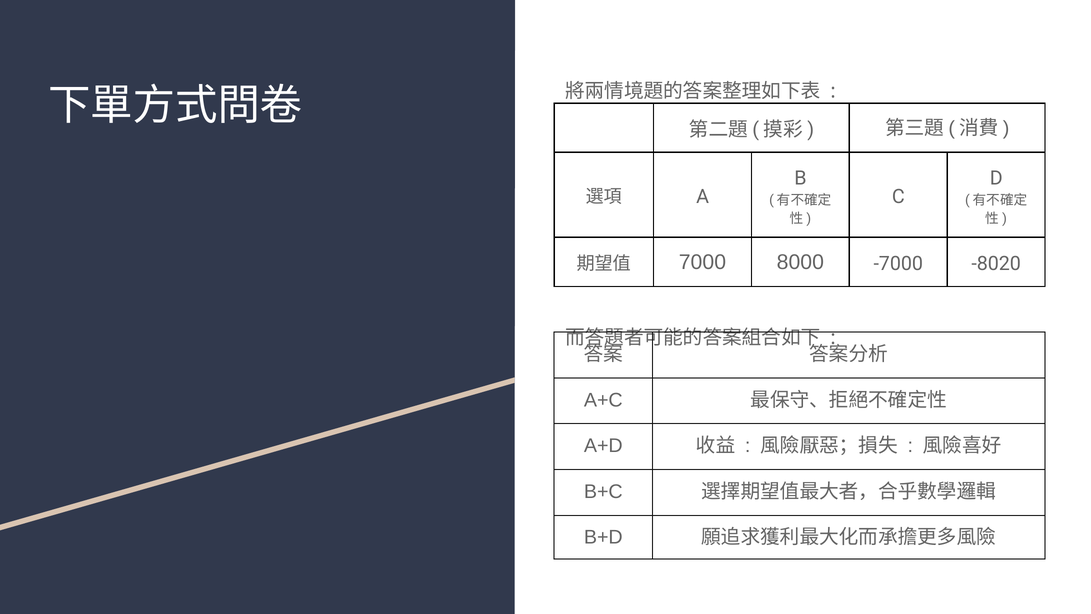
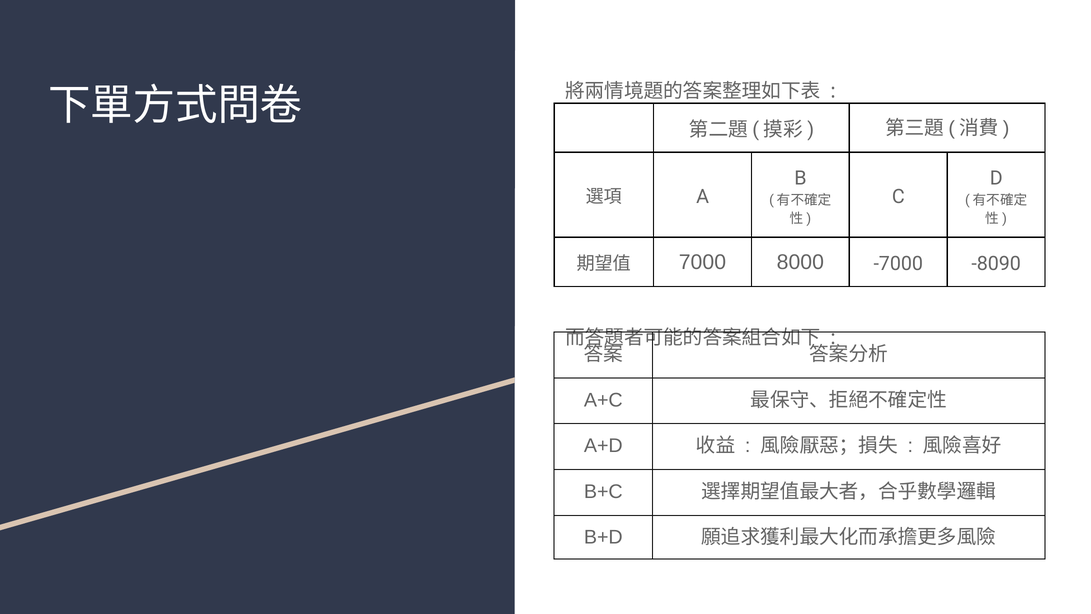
-8020: -8020 -> -8090
